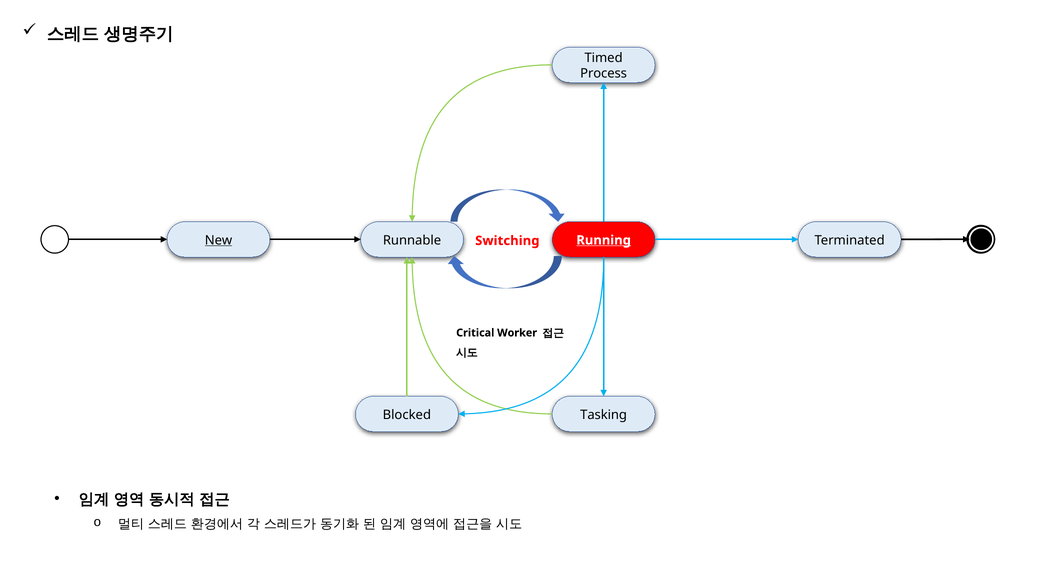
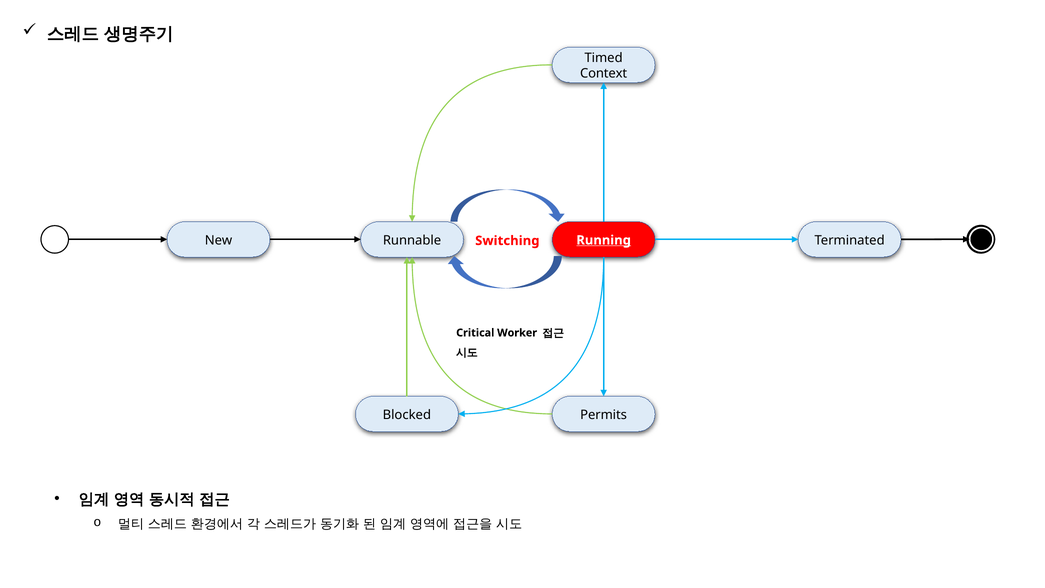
Process: Process -> Context
New underline: present -> none
Tasking: Tasking -> Permits
